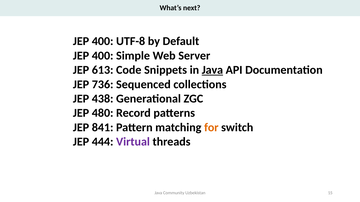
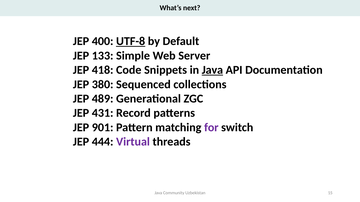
UTF-8 underline: none -> present
400 at (103, 56): 400 -> 133
613: 613 -> 418
736: 736 -> 380
438: 438 -> 489
480: 480 -> 431
841: 841 -> 901
for colour: orange -> purple
